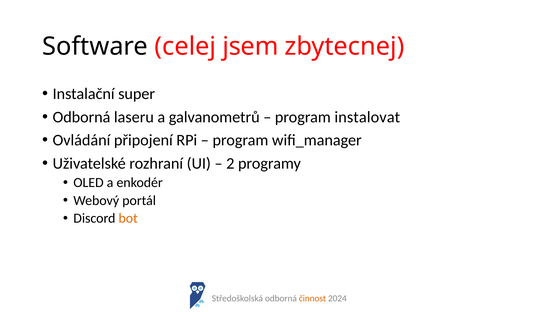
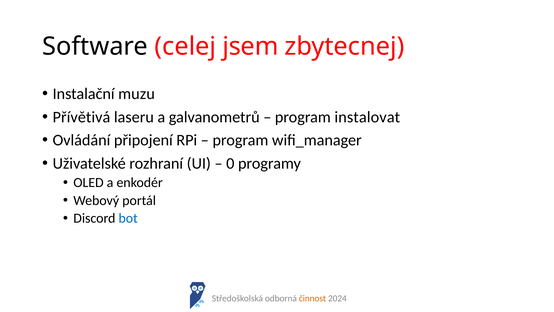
super: super -> muzu
Odborná at (82, 117): Odborná -> Přívětivá
2: 2 -> 0
bot colour: orange -> blue
